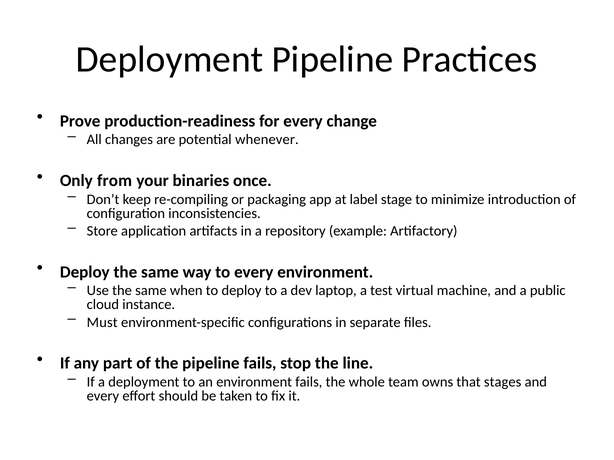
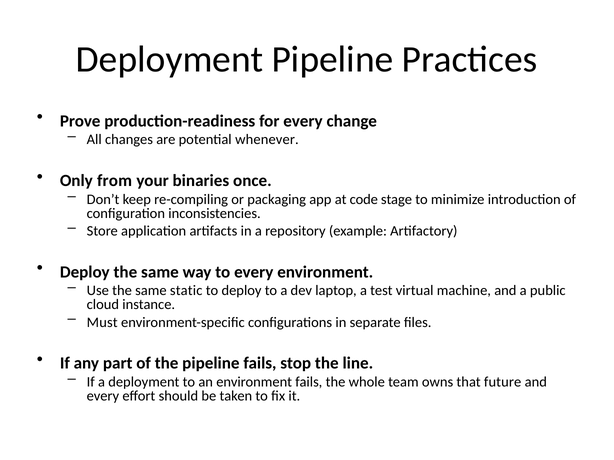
label: label -> code
when: when -> static
stages: stages -> future
